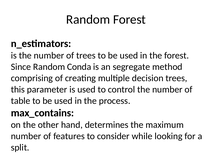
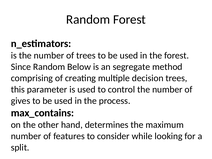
Conda: Conda -> Below
table: table -> gives
